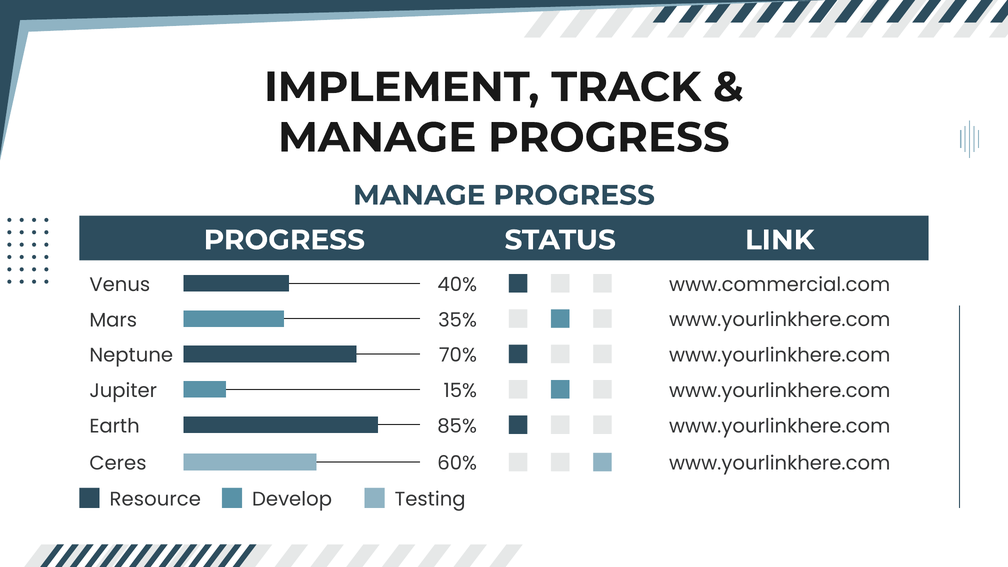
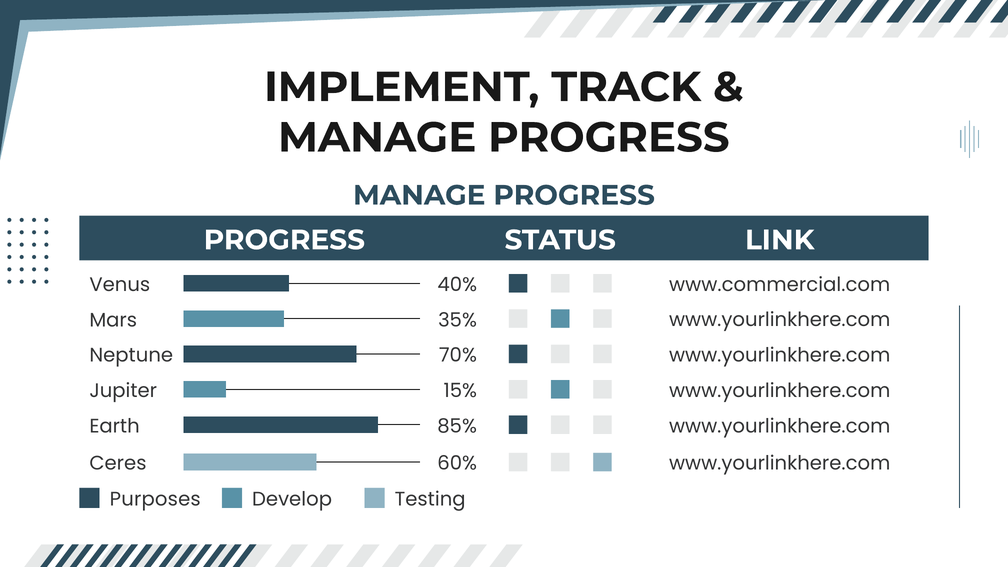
Resource: Resource -> Purposes
